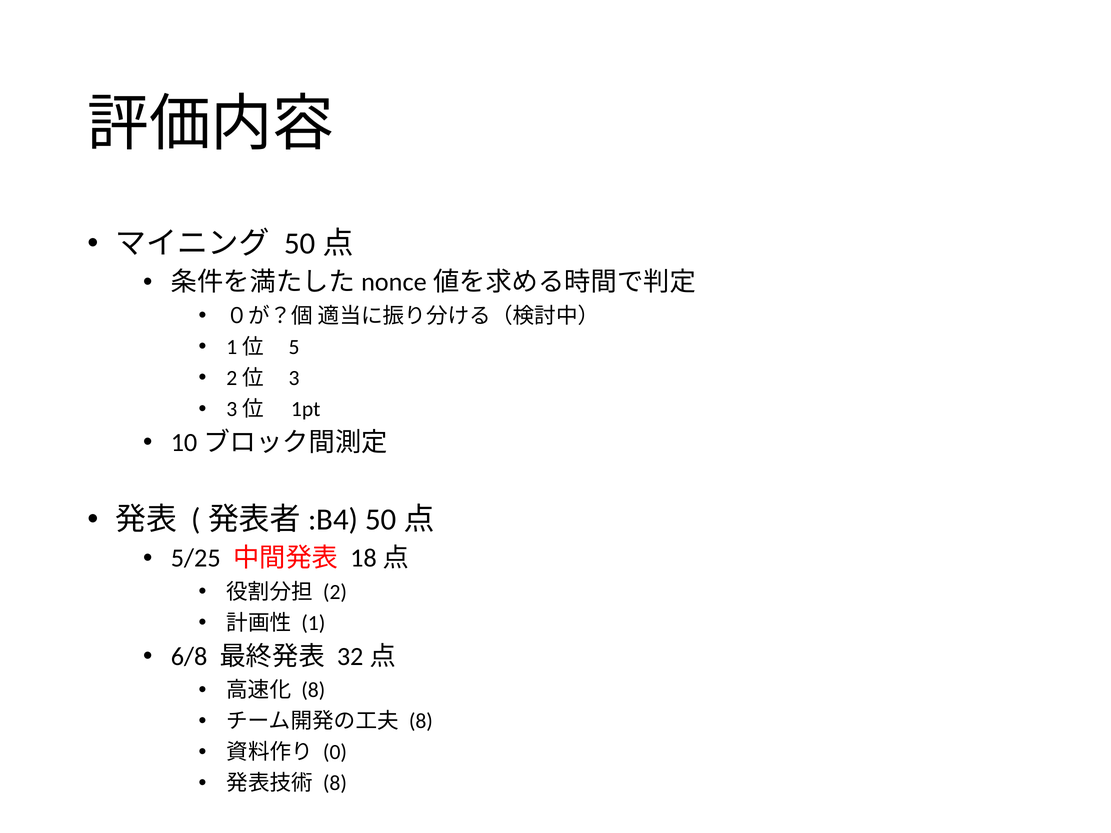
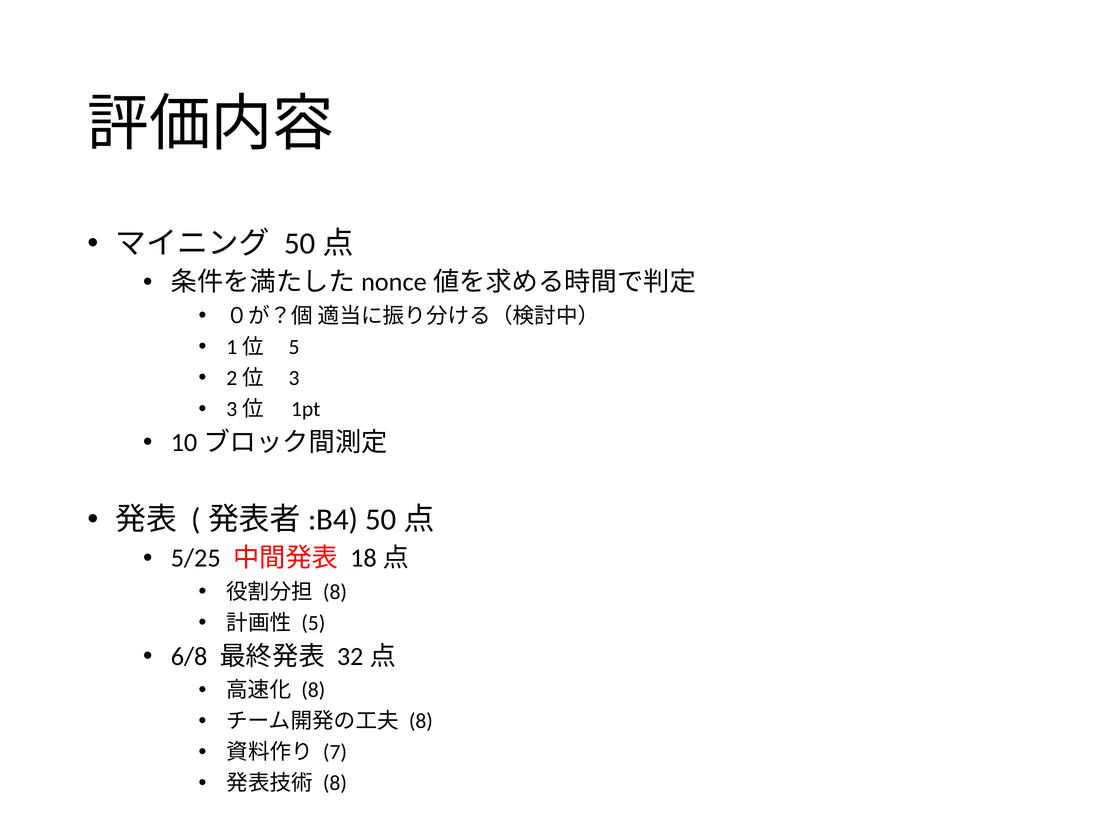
2 at (335, 592): 2 -> 8
1 at (313, 623): 1 -> 5
0: 0 -> 7
